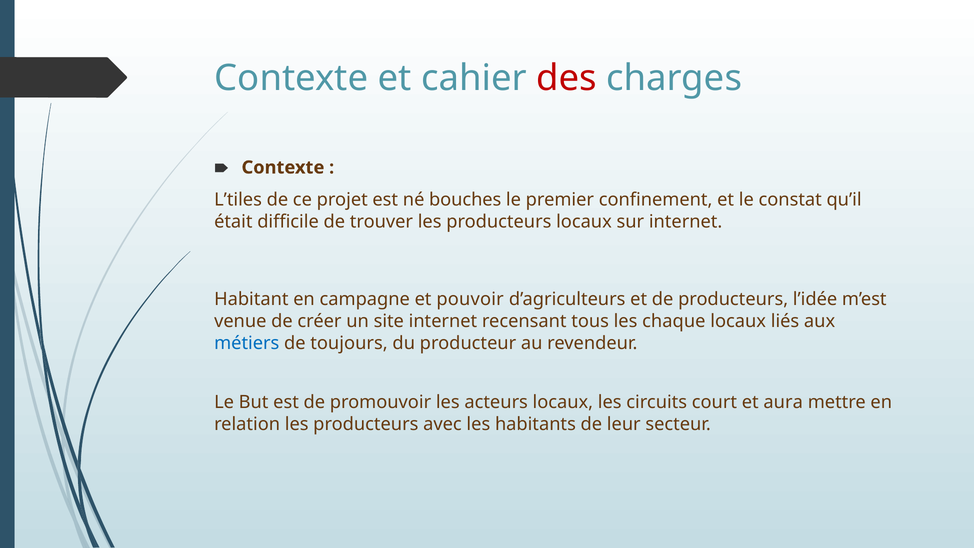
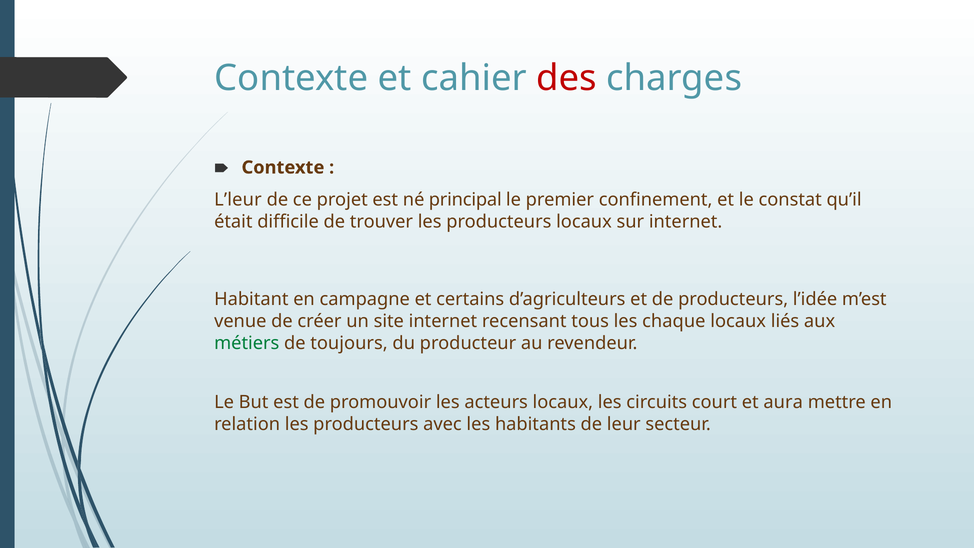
L’tiles: L’tiles -> L’leur
bouches: bouches -> principal
pouvoir: pouvoir -> certains
métiers colour: blue -> green
